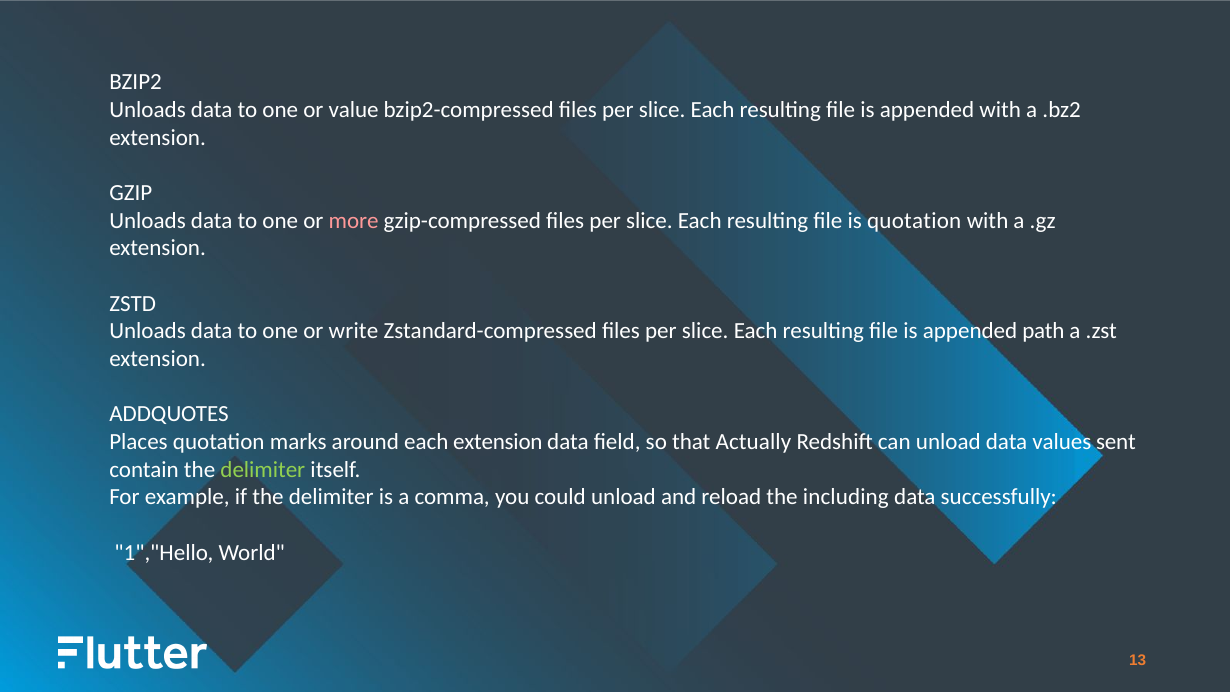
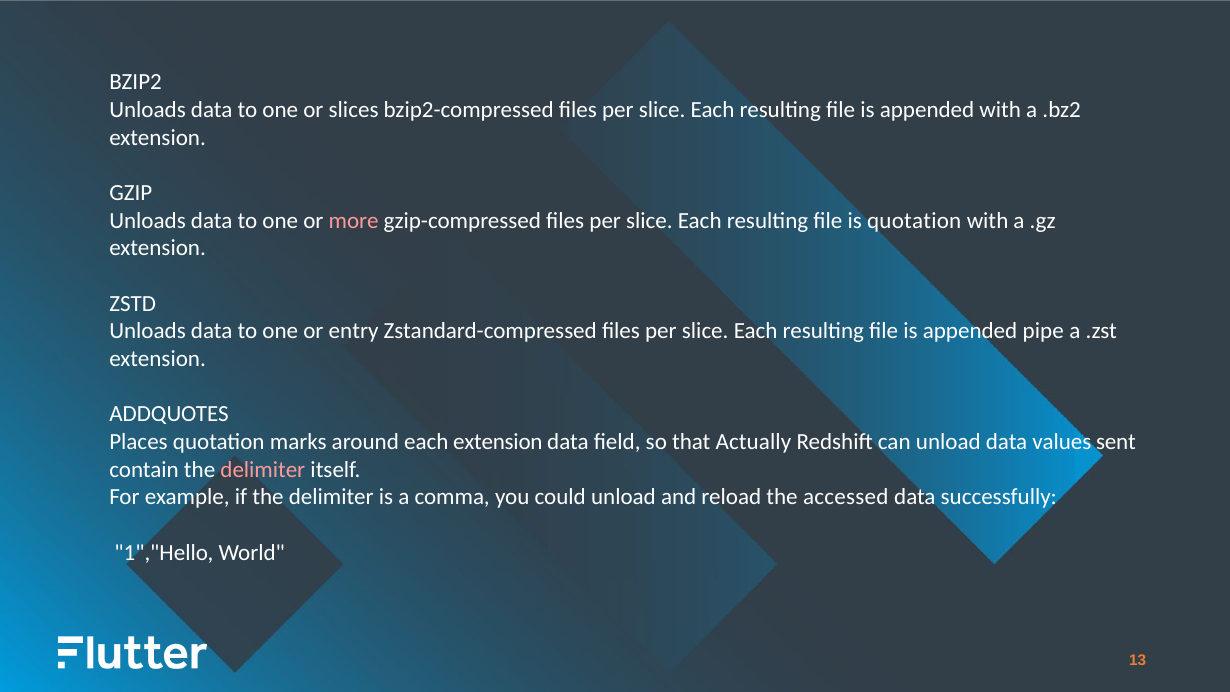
value: value -> slices
write: write -> entry
path: path -> pipe
delimiter at (263, 469) colour: light green -> pink
including: including -> accessed
